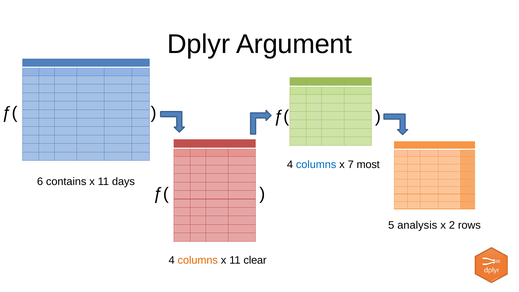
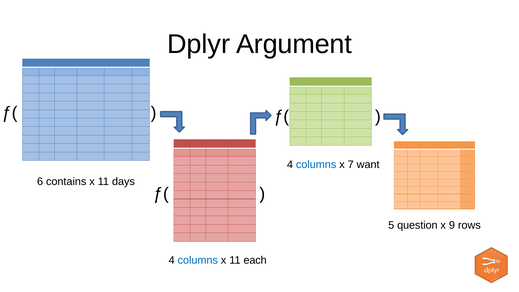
most: most -> want
analysis: analysis -> question
2: 2 -> 9
columns at (198, 260) colour: orange -> blue
clear: clear -> each
